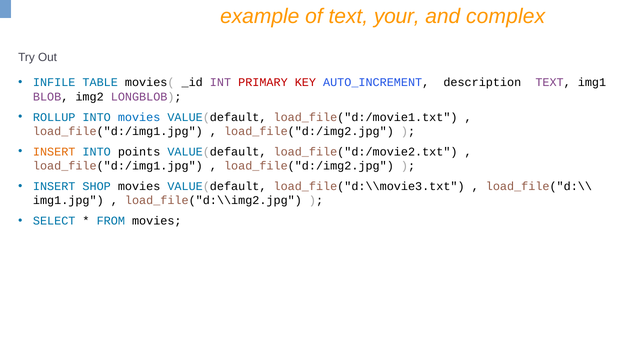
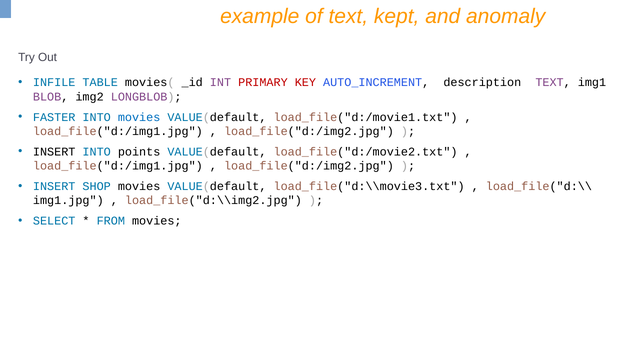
your: your -> kept
complex: complex -> anomaly
ROLLUP: ROLLUP -> FASTER
INSERT at (54, 152) colour: orange -> black
